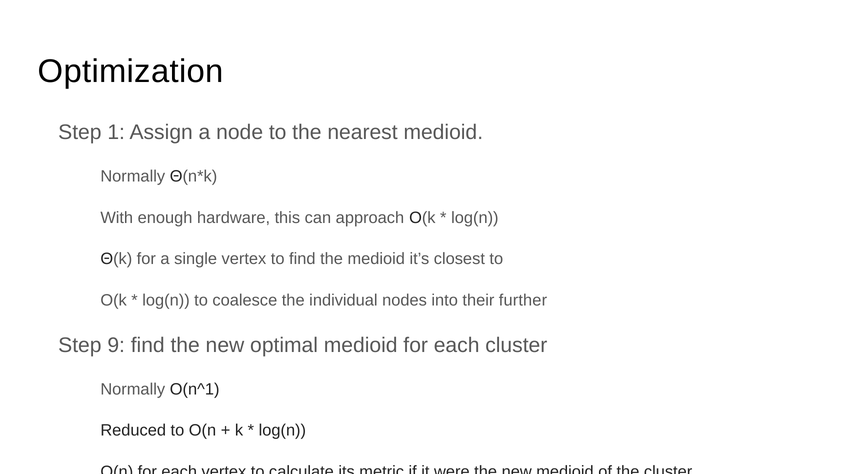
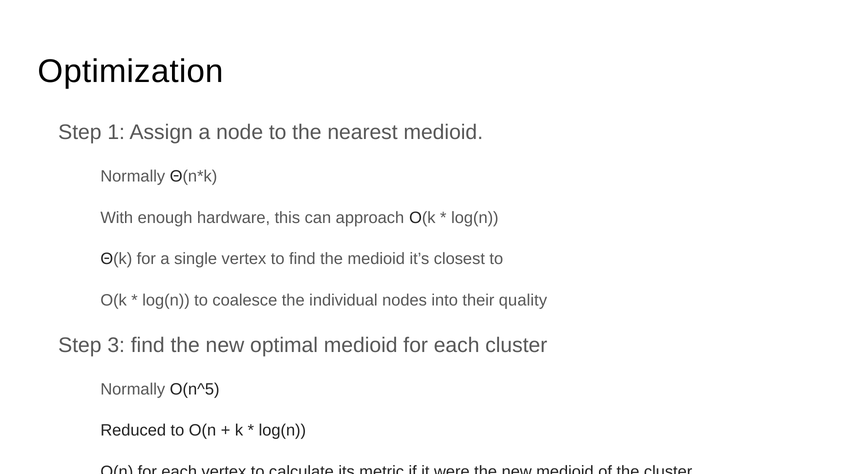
further: further -> quality
9: 9 -> 3
O(n^1: O(n^1 -> O(n^5
